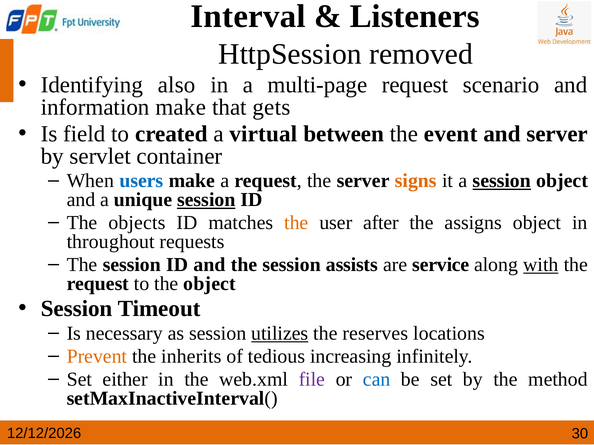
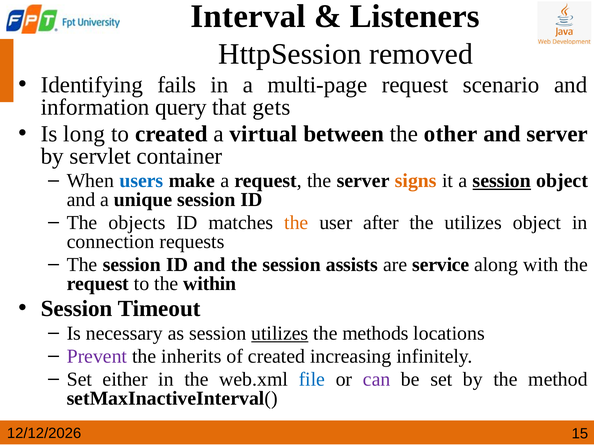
also: also -> fails
information make: make -> query
field: field -> long
event: event -> other
session at (206, 200) underline: present -> none
the assigns: assigns -> utilizes
throughout: throughout -> connection
with underline: present -> none
the object: object -> within
reserves: reserves -> methods
Prevent colour: orange -> purple
of tedious: tedious -> created
file colour: purple -> blue
can colour: blue -> purple
30: 30 -> 15
